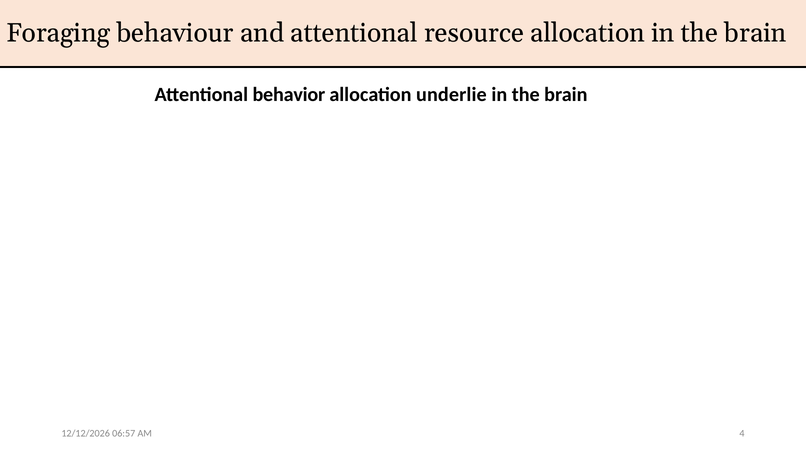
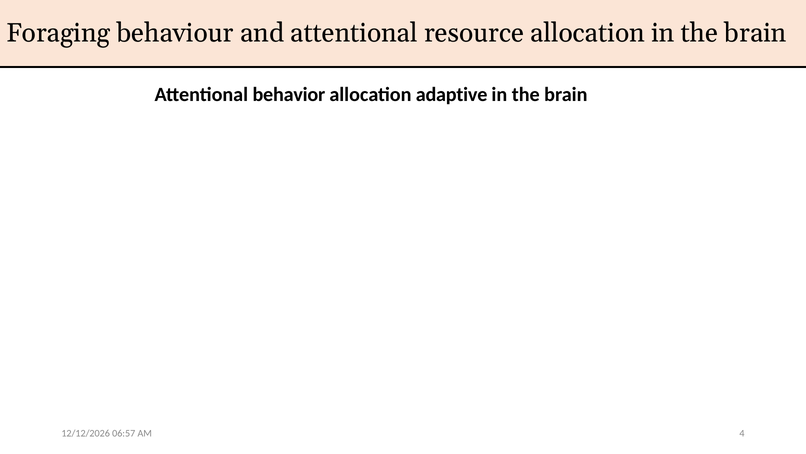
underlie: underlie -> adaptive
